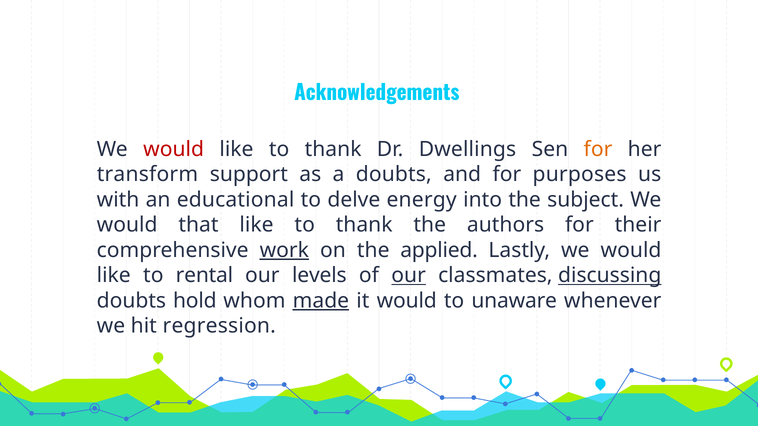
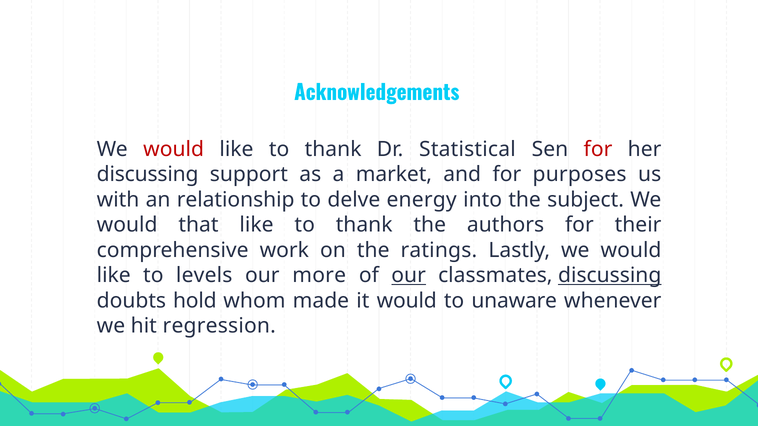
Dwellings: Dwellings -> Statistical
for at (598, 149) colour: orange -> red
transform at (147, 175): transform -> discussing
a doubts: doubts -> market
educational: educational -> relationship
work underline: present -> none
applied: applied -> ratings
rental: rental -> levels
levels: levels -> more
made underline: present -> none
